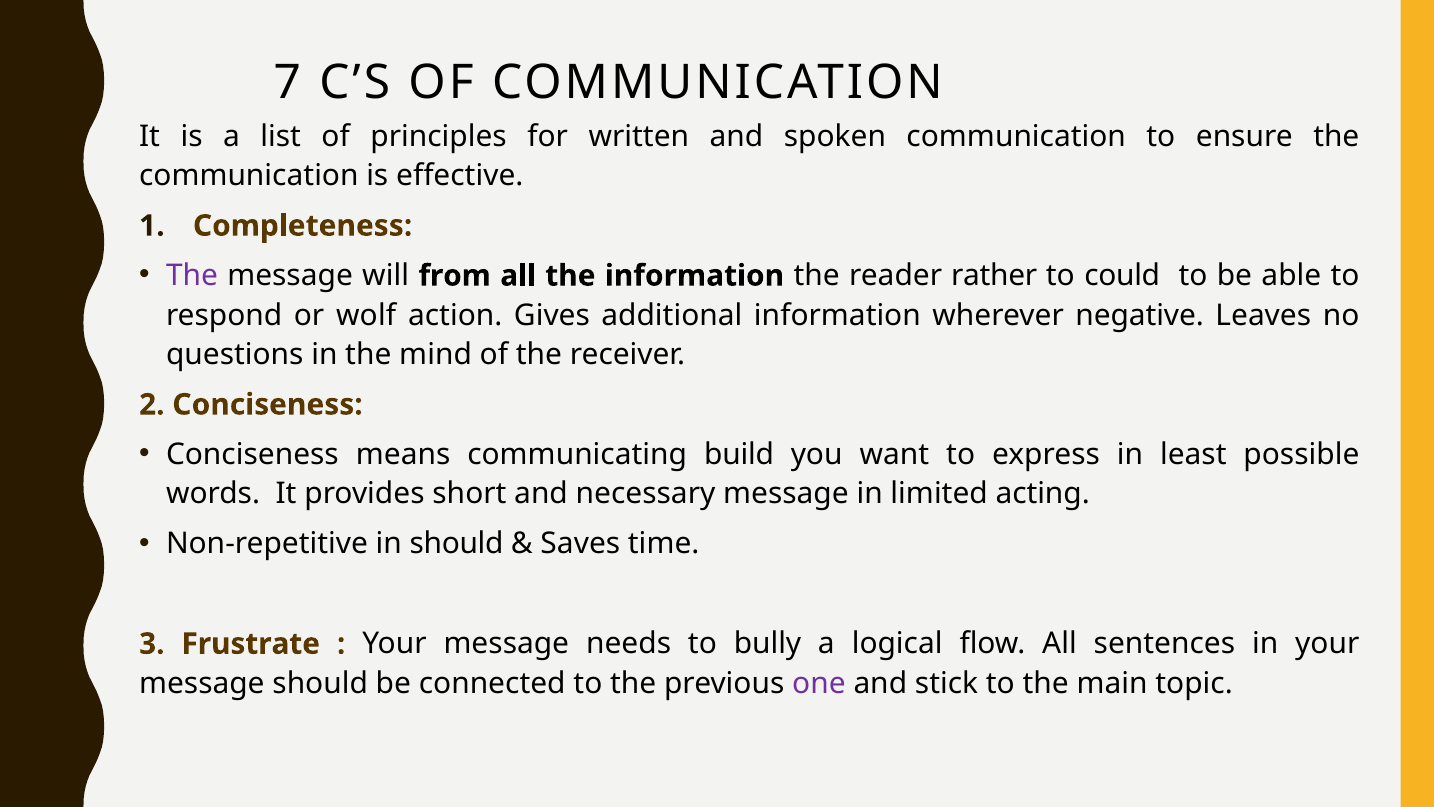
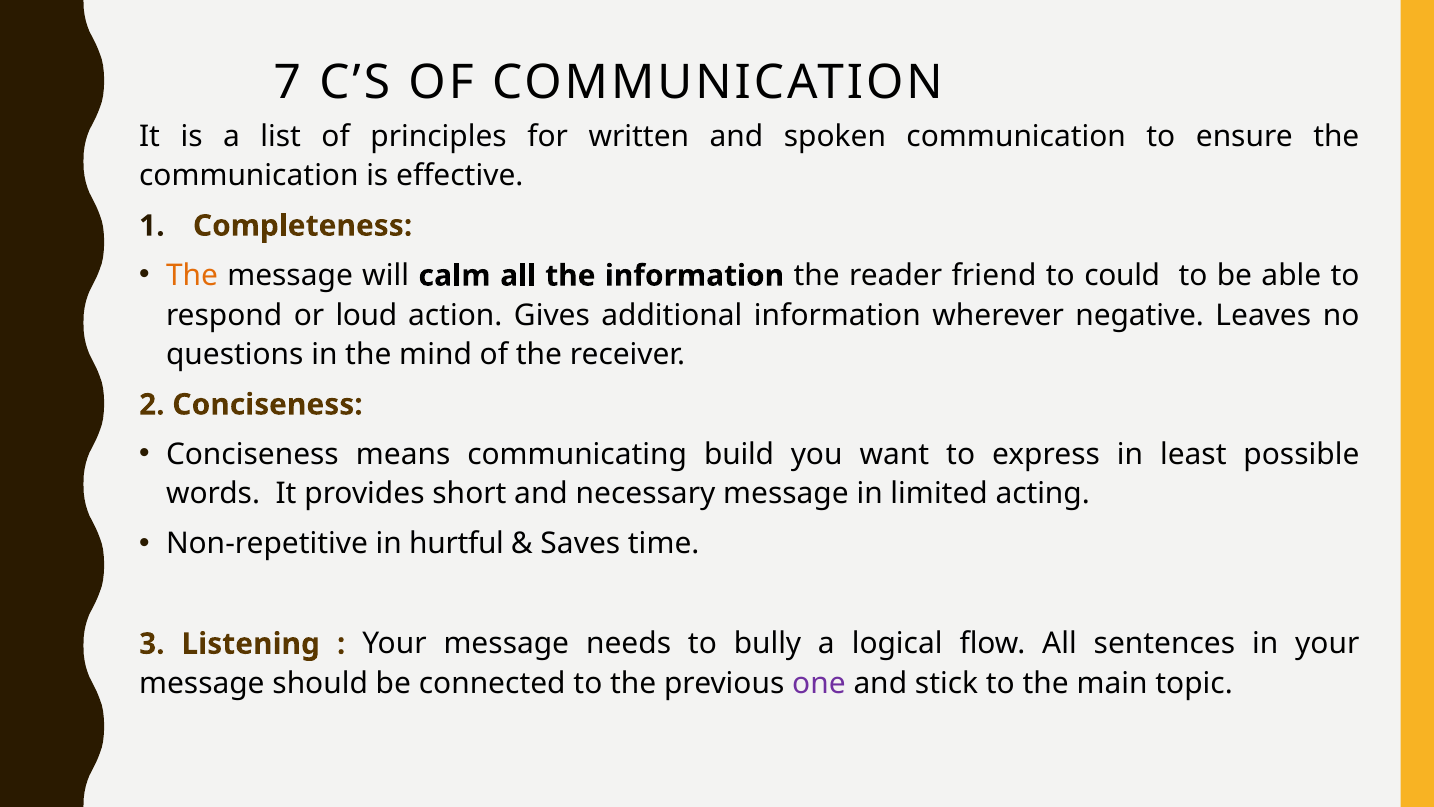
The at (192, 276) colour: purple -> orange
from: from -> calm
rather: rather -> friend
wolf: wolf -> loud
in should: should -> hurtful
Frustrate: Frustrate -> Listening
